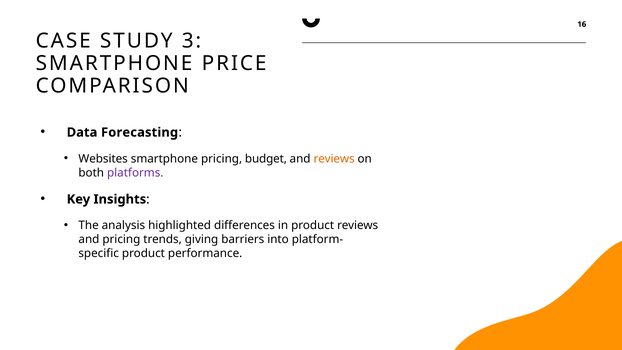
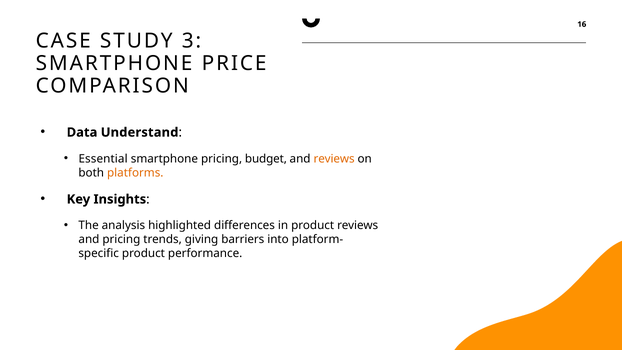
Forecasting: Forecasting -> Understand
Websites: Websites -> Essential
platforms colour: purple -> orange
